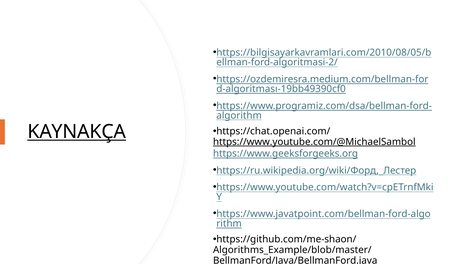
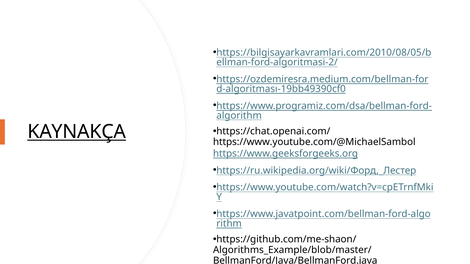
https://www.youtube.com/@MichaelSambol underline: present -> none
